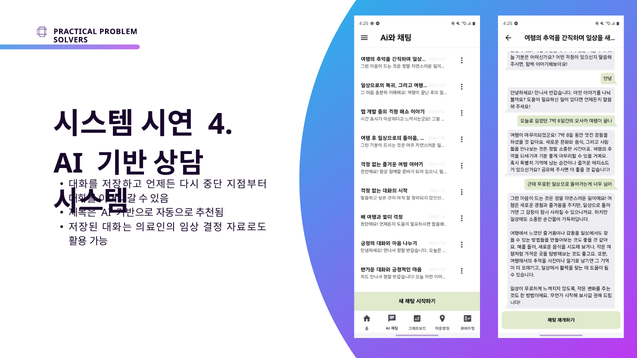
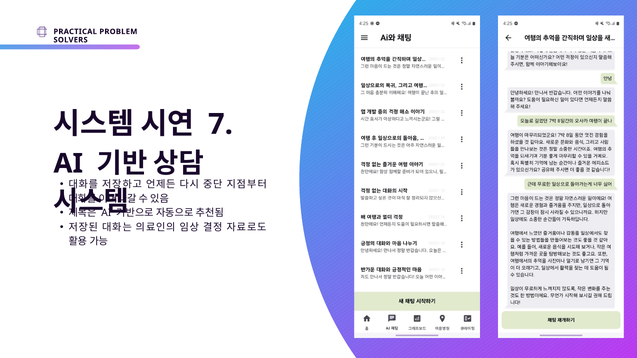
4: 4 -> 7
